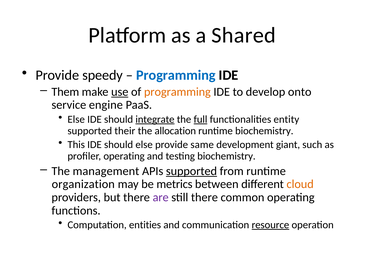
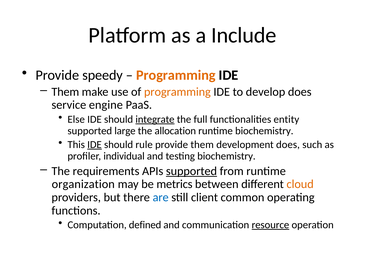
Shared: Shared -> Include
Programming at (176, 75) colour: blue -> orange
use underline: present -> none
develop onto: onto -> does
full underline: present -> none
their: their -> large
IDE at (95, 144) underline: none -> present
should else: else -> rule
provide same: same -> them
development giant: giant -> does
profiler operating: operating -> individual
management: management -> requirements
are colour: purple -> blue
still there: there -> client
entities: entities -> defined
